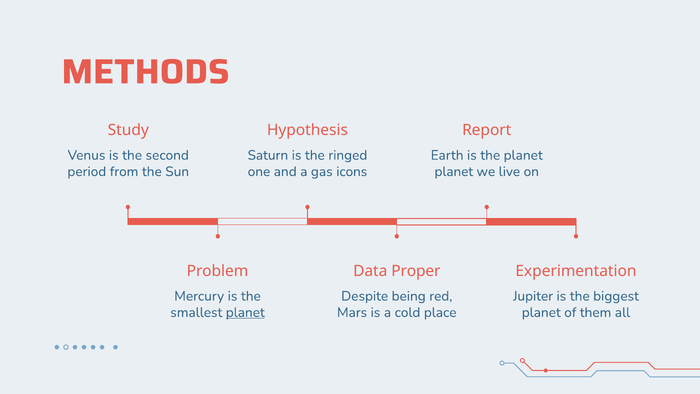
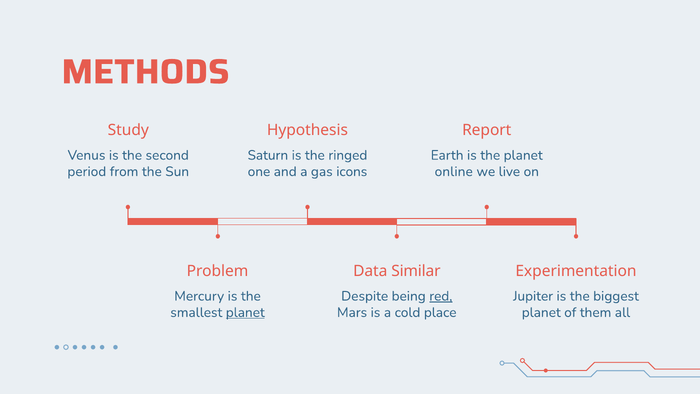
planet at (454, 171): planet -> online
Proper: Proper -> Similar
red underline: none -> present
